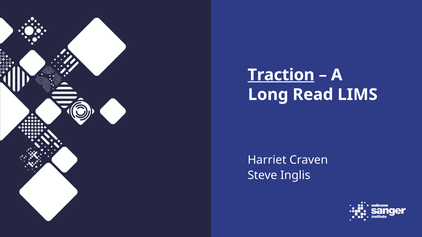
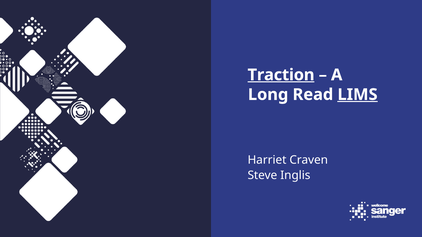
LIMS underline: none -> present
